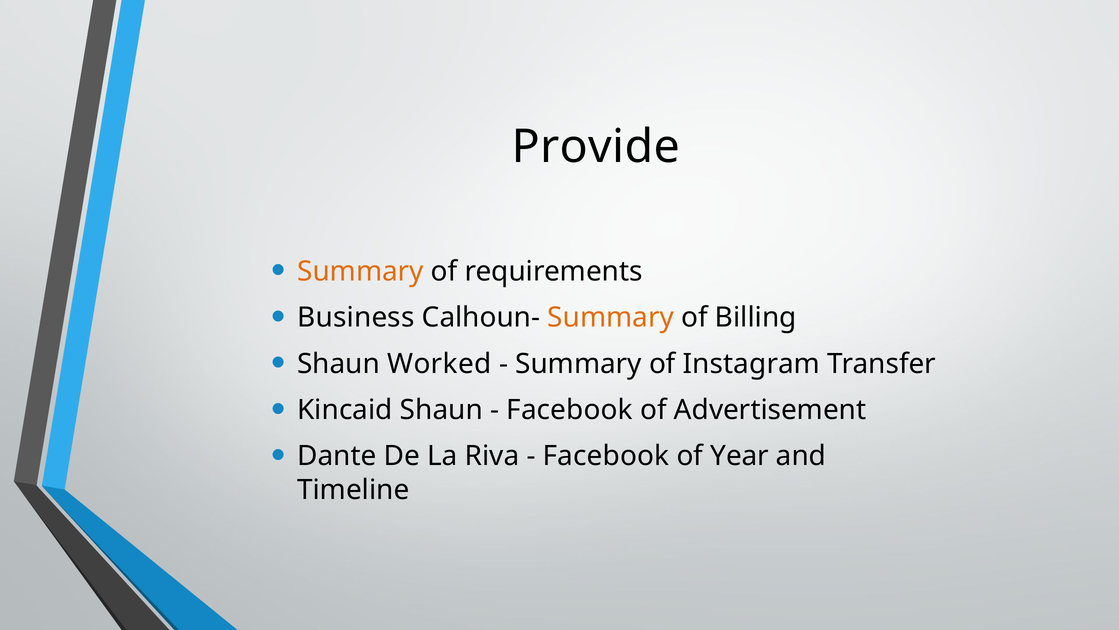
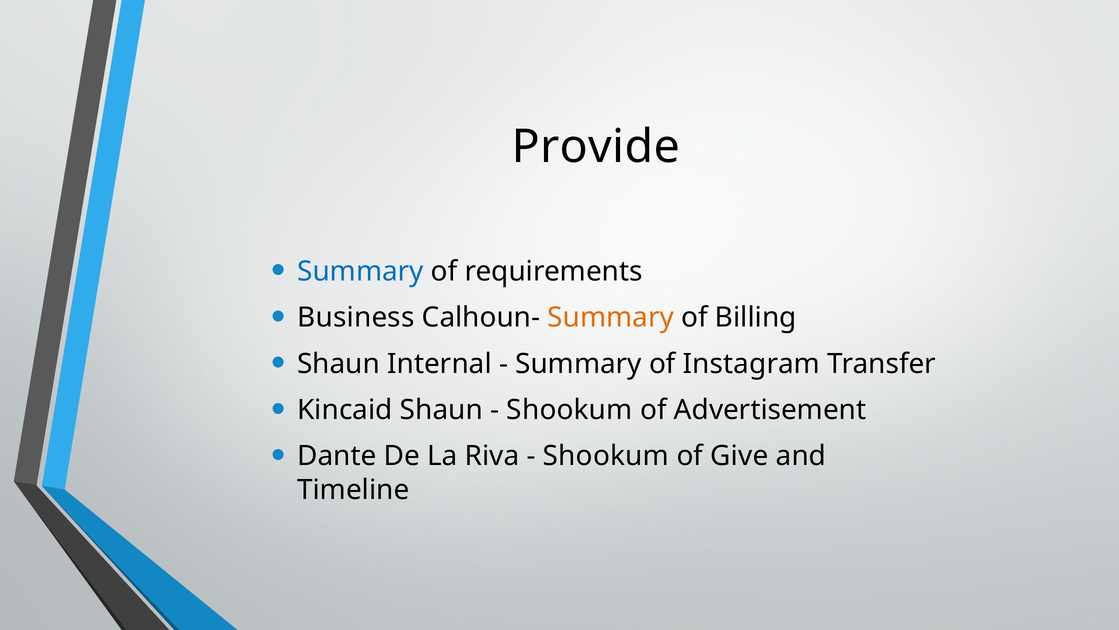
Summary at (360, 271) colour: orange -> blue
Worked: Worked -> Internal
Facebook at (570, 410): Facebook -> Shookum
Facebook at (606, 456): Facebook -> Shookum
Year: Year -> Give
